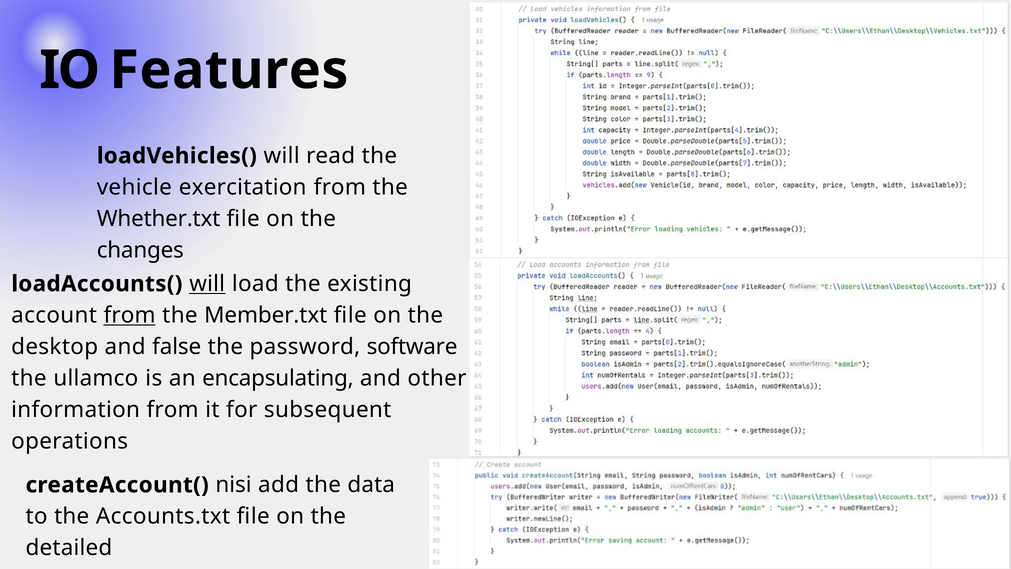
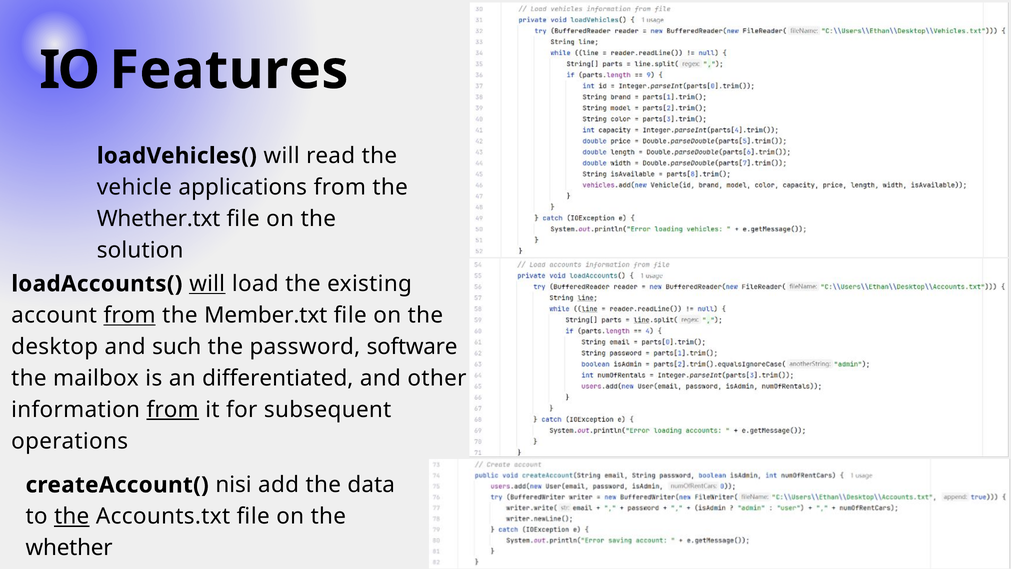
exercitation: exercitation -> applications
changes: changes -> solution
false: false -> such
ullamco: ullamco -> mailbox
encapsulating: encapsulating -> differentiated
from at (173, 410) underline: none -> present
the at (72, 516) underline: none -> present
detailed: detailed -> whether
